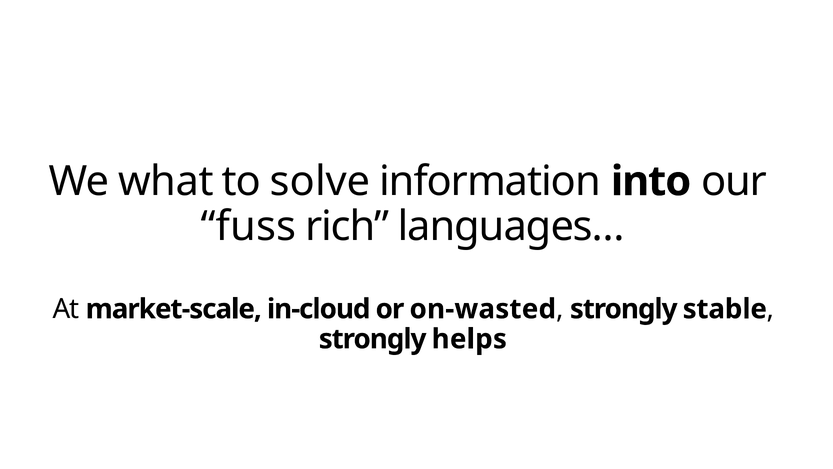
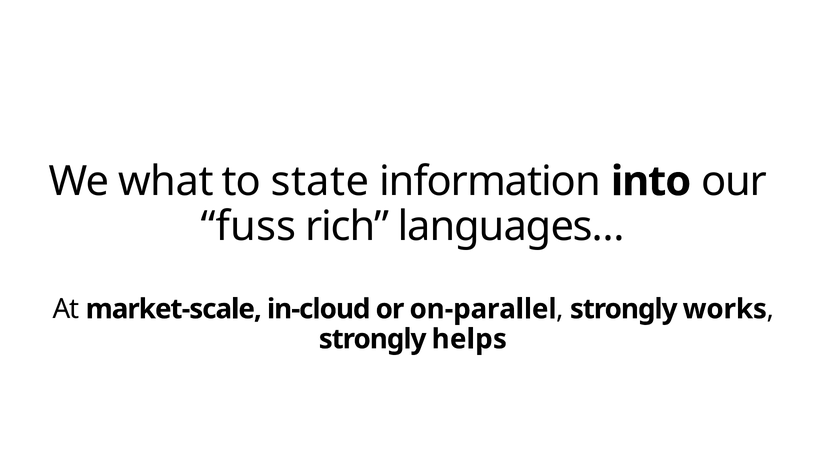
solve: solve -> state
on-wasted: on-wasted -> on-parallel
stable: stable -> works
